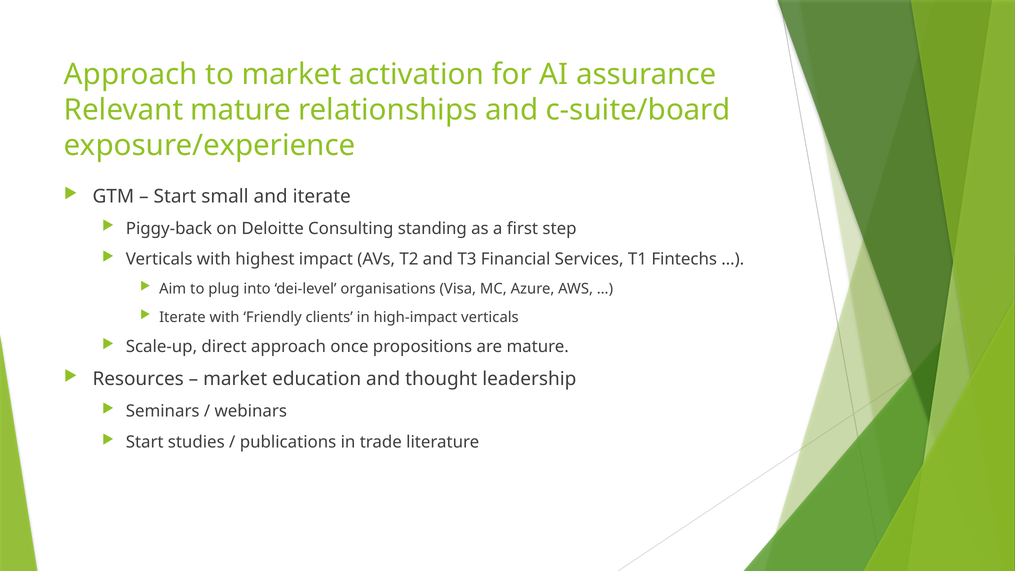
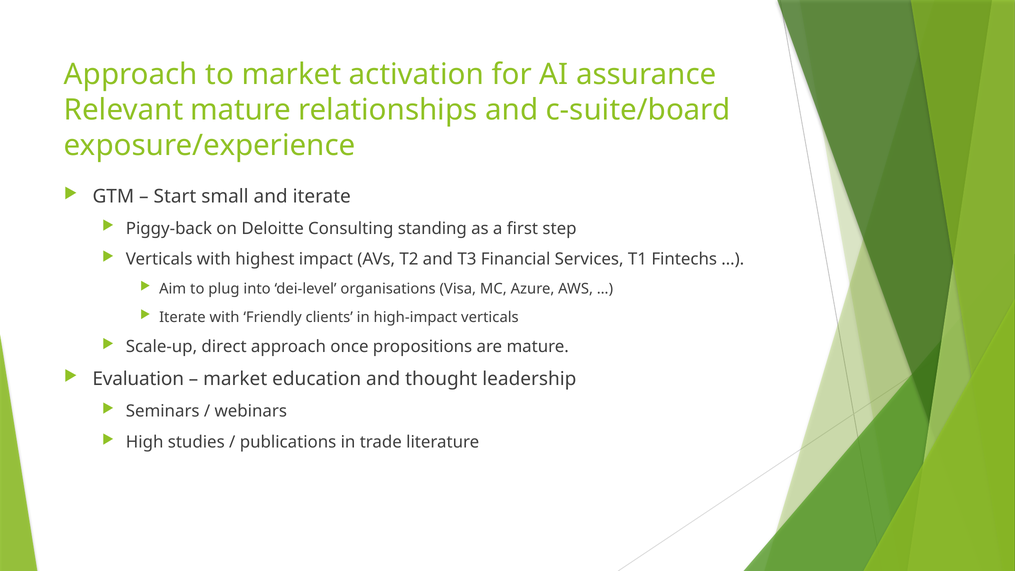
Resources: Resources -> Evaluation
Start at (145, 442): Start -> High
